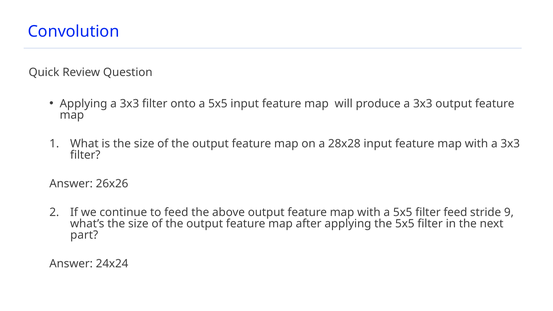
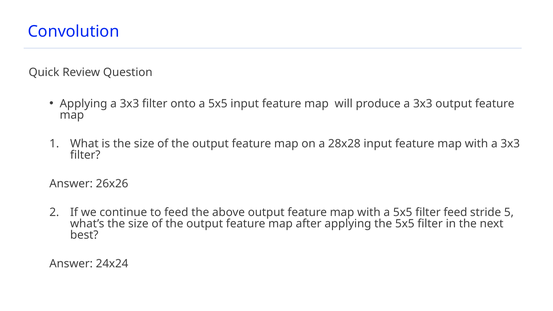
9: 9 -> 5
part: part -> best
